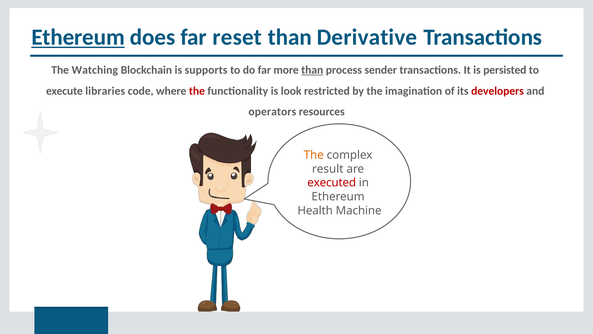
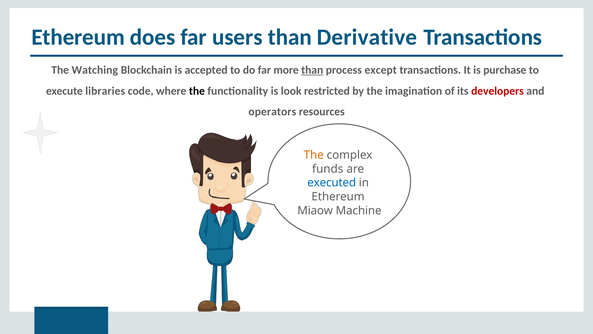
Ethereum at (78, 37) underline: present -> none
reset: reset -> users
supports: supports -> accepted
sender: sender -> except
persisted: persisted -> purchase
the at (197, 91) colour: red -> black
result: result -> funds
executed colour: red -> blue
Health: Health -> Miaow
